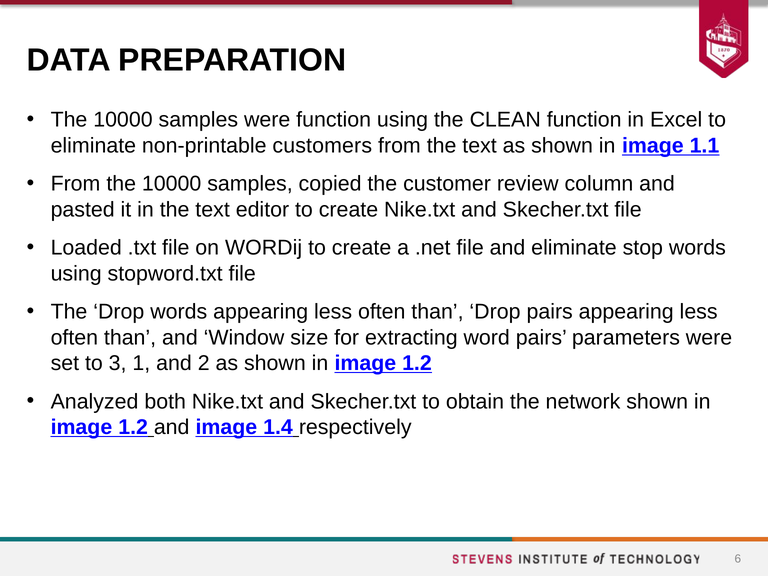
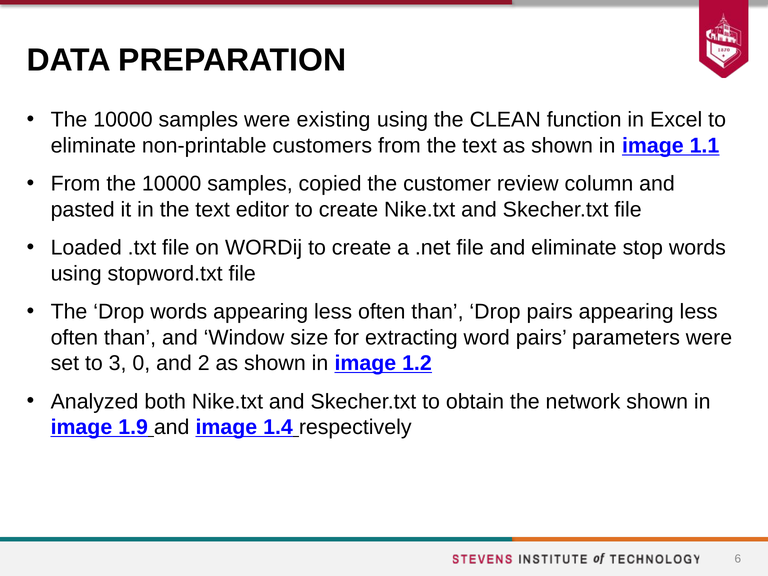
were function: function -> existing
1: 1 -> 0
1.2 at (133, 427): 1.2 -> 1.9
